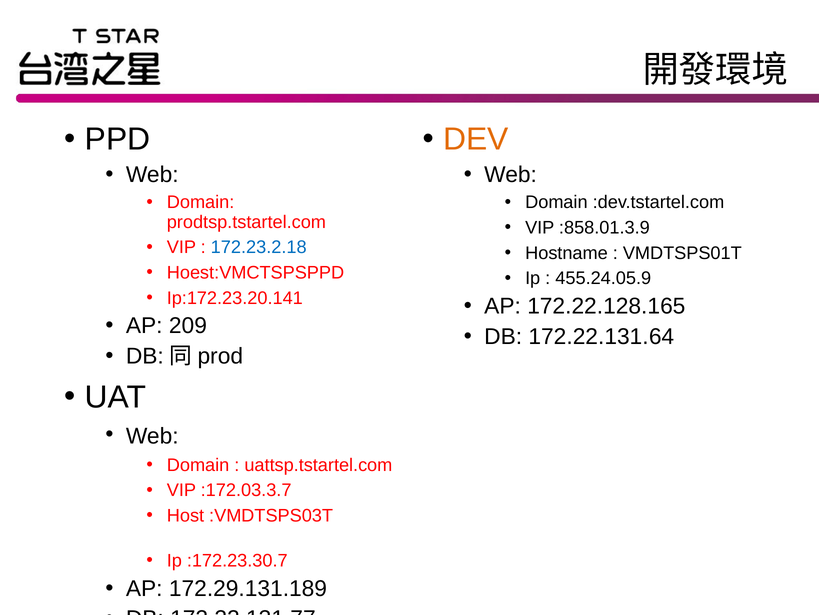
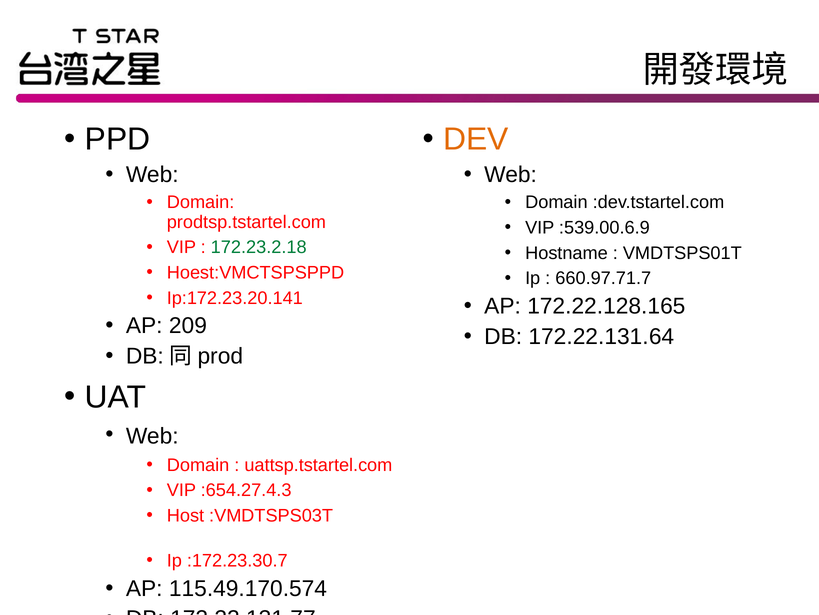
:858.01.3.9: :858.01.3.9 -> :539.00.6.9
172.23.2.18 colour: blue -> green
455.24.05.9: 455.24.05.9 -> 660.97.71.7
:172.03.3.7: :172.03.3.7 -> :654.27.4.3
172.29.131.189: 172.29.131.189 -> 115.49.170.574
